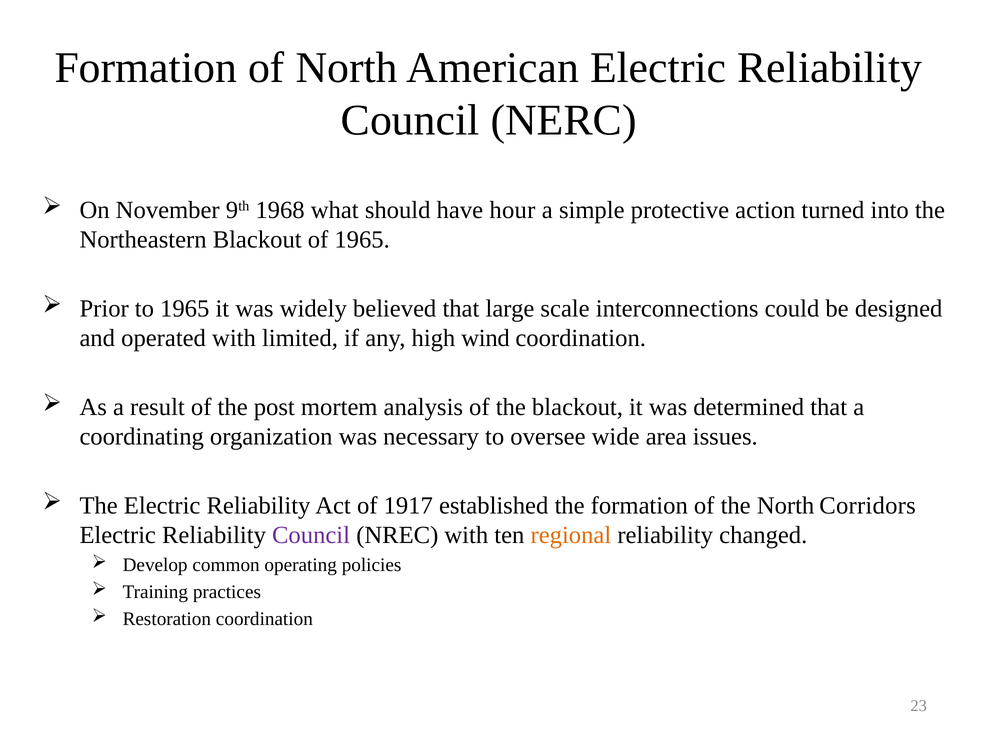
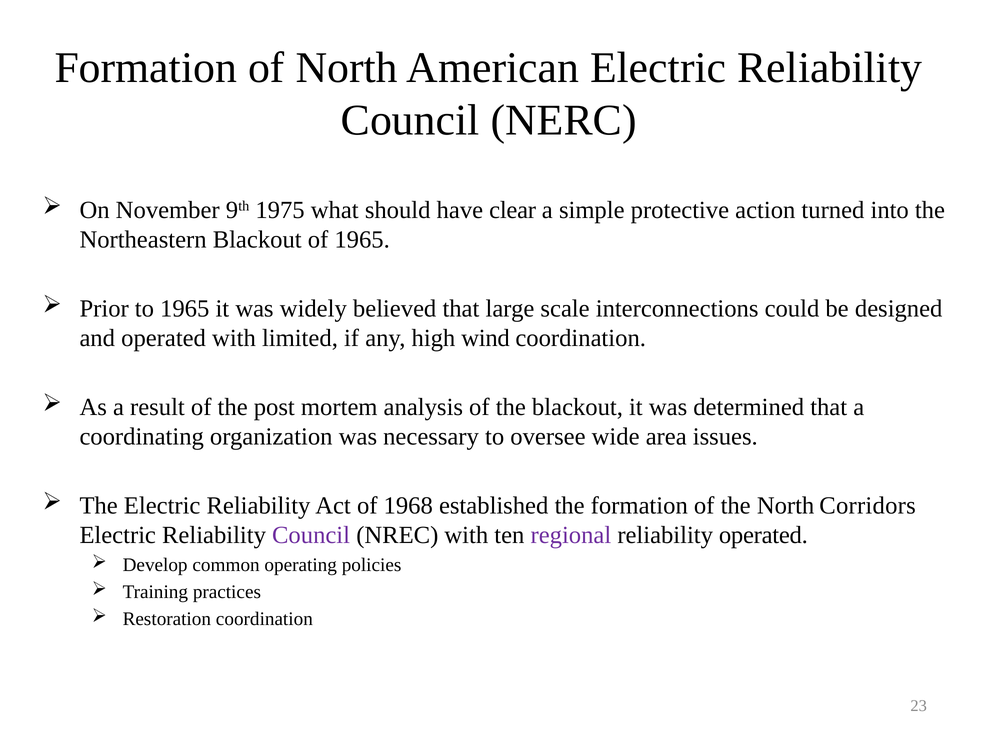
1968: 1968 -> 1975
hour: hour -> clear
1917: 1917 -> 1968
regional colour: orange -> purple
reliability changed: changed -> operated
